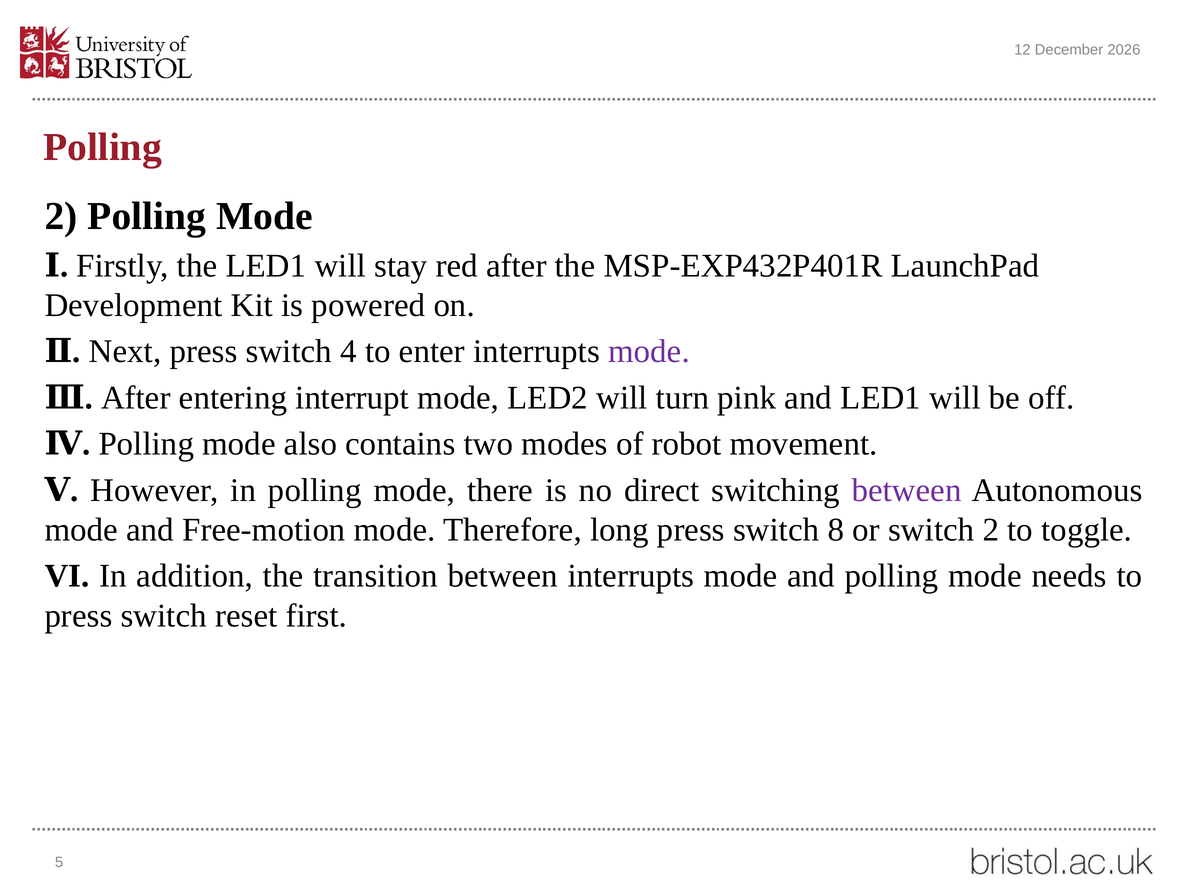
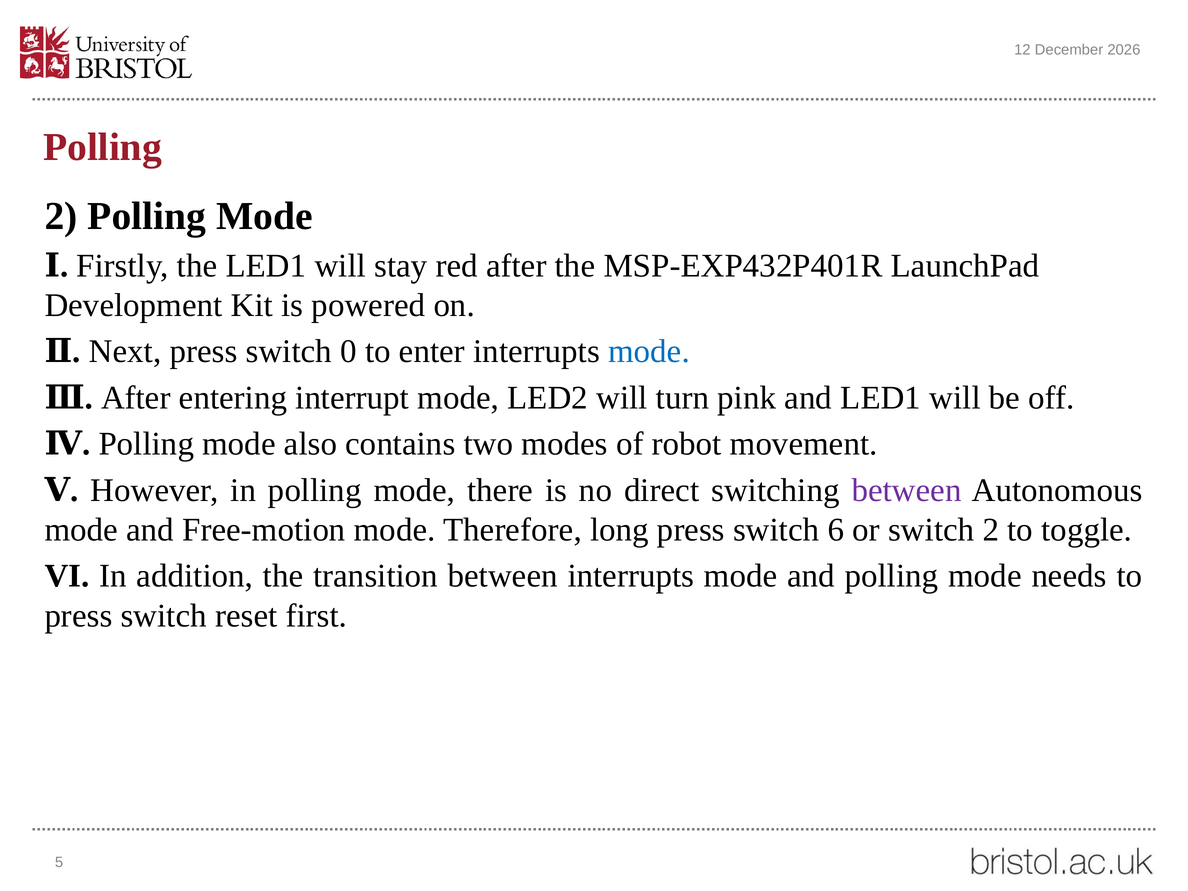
4: 4 -> 0
mode at (649, 352) colour: purple -> blue
8: 8 -> 6
